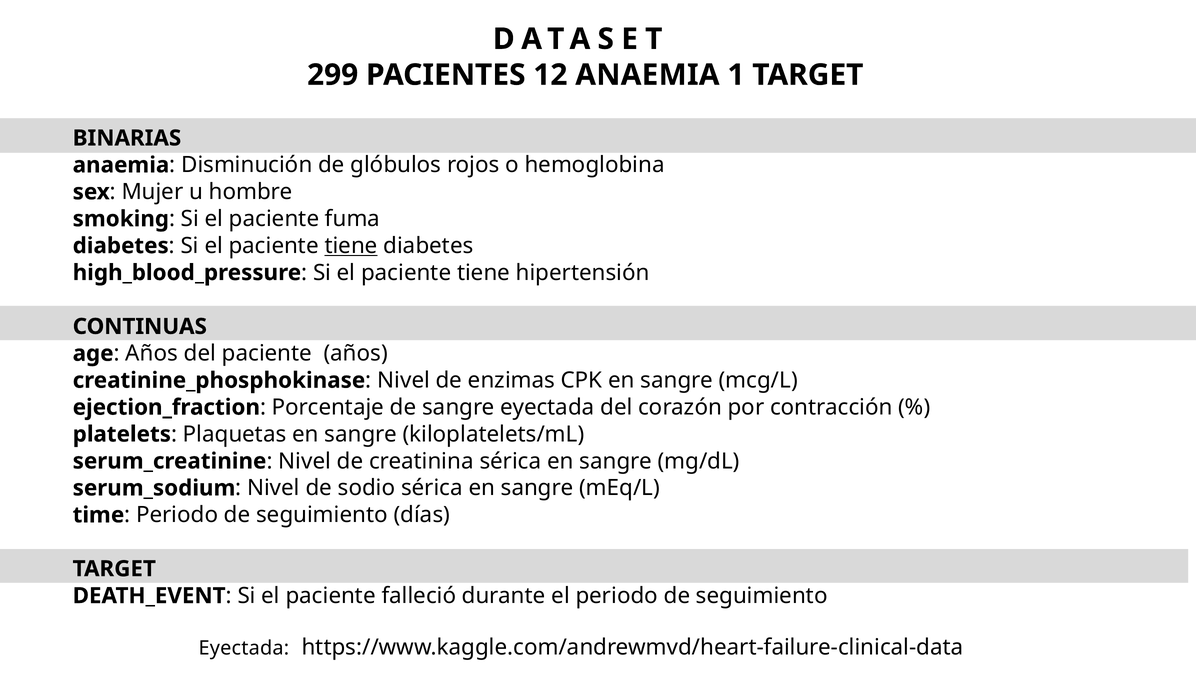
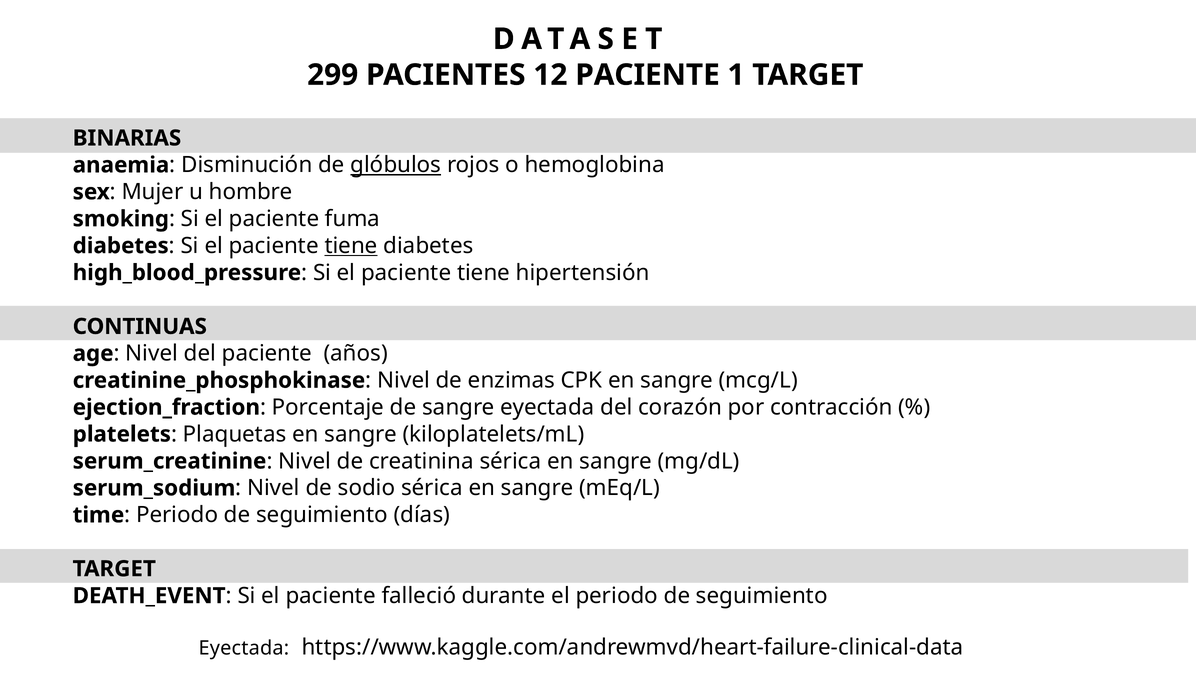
12 ANAEMIA: ANAEMIA -> PACIENTE
glóbulos underline: none -> present
Años at (152, 353): Años -> Nivel
